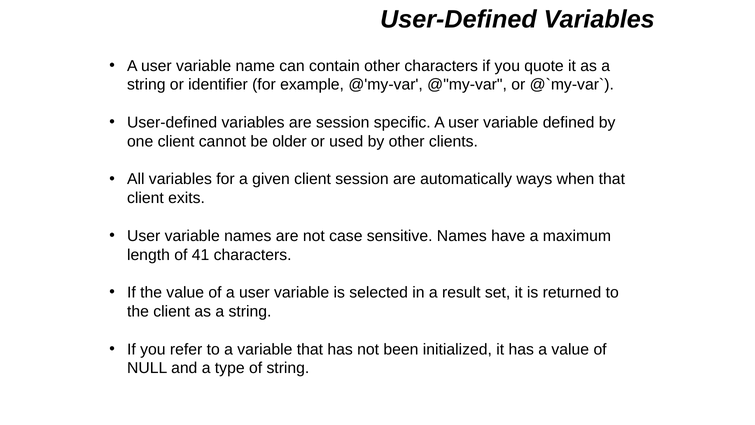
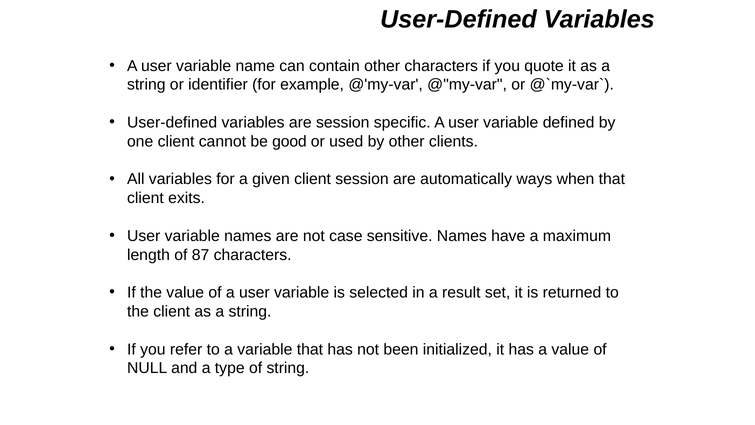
older: older -> good
41: 41 -> 87
